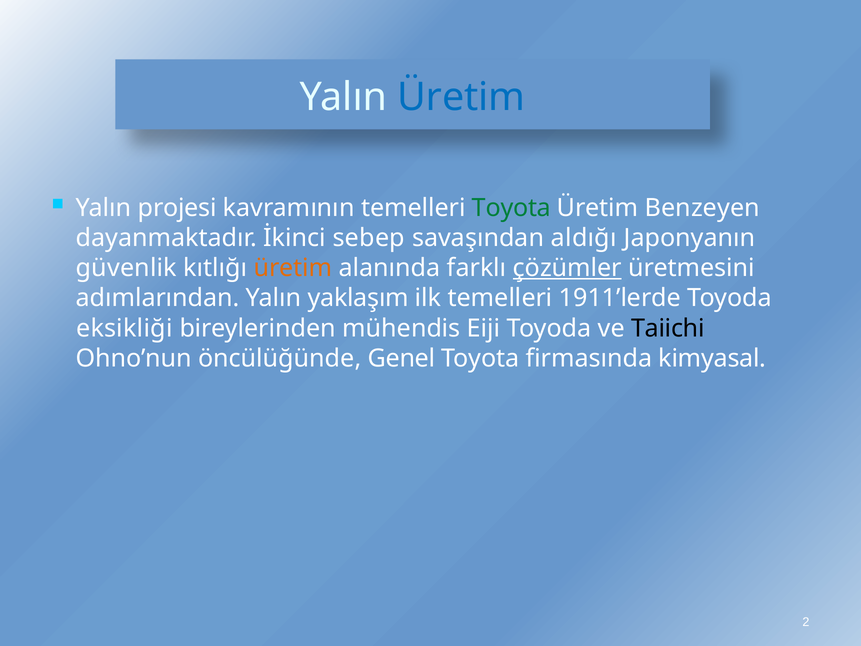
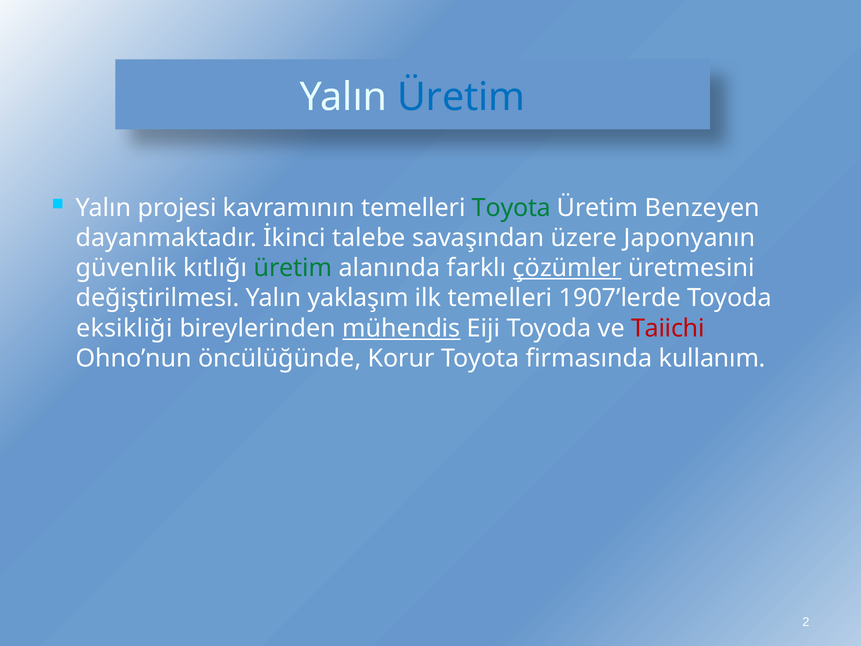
sebep: sebep -> talebe
aldığı: aldığı -> üzere
üretim at (293, 268) colour: orange -> green
adımlarından: adımlarından -> değiştirilmesi
1911’lerde: 1911’lerde -> 1907’lerde
mühendis underline: none -> present
Taiichi colour: black -> red
Genel: Genel -> Korur
kimyasal: kimyasal -> kullanım
